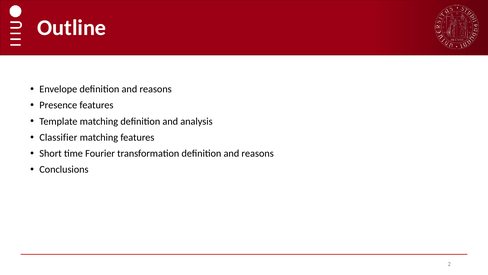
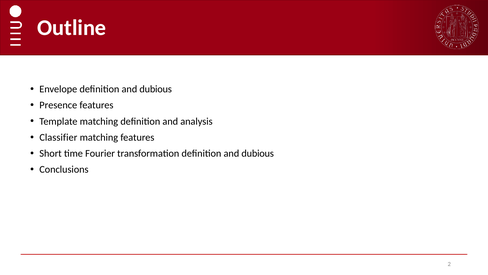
Envelope definition and reasons: reasons -> dubious
transformation definition and reasons: reasons -> dubious
